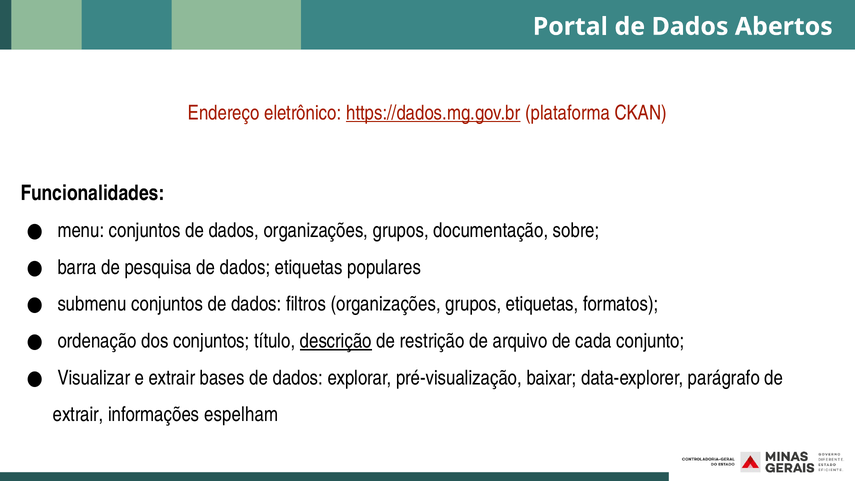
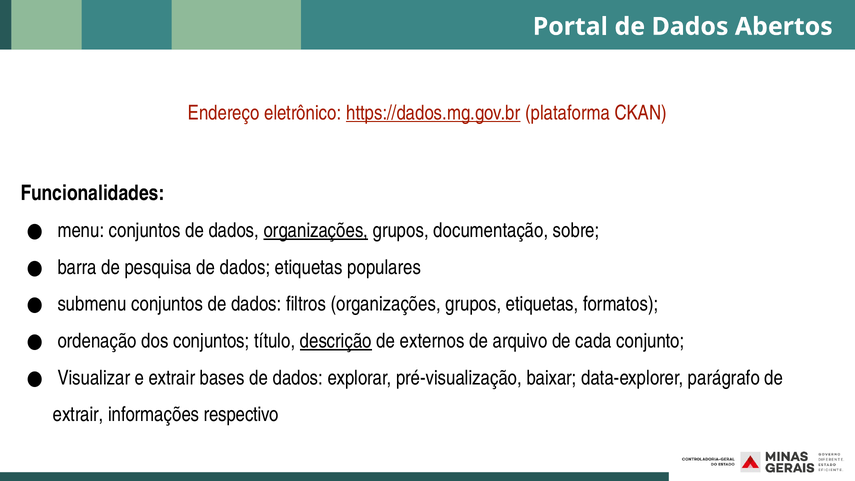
organizações at (316, 230) underline: none -> present
restrição: restrição -> externos
espelham: espelham -> respectivo
